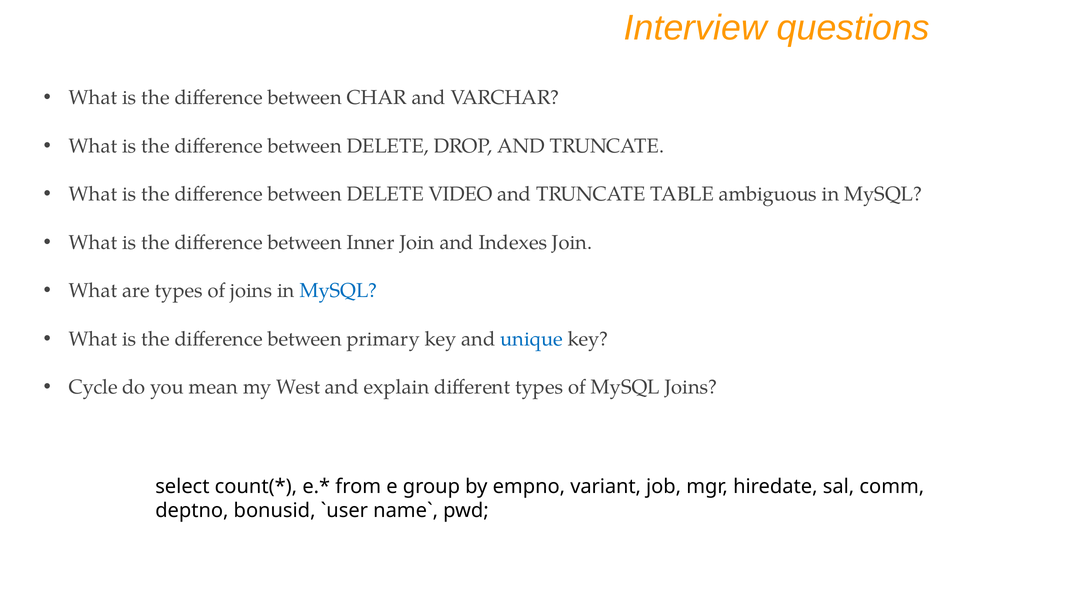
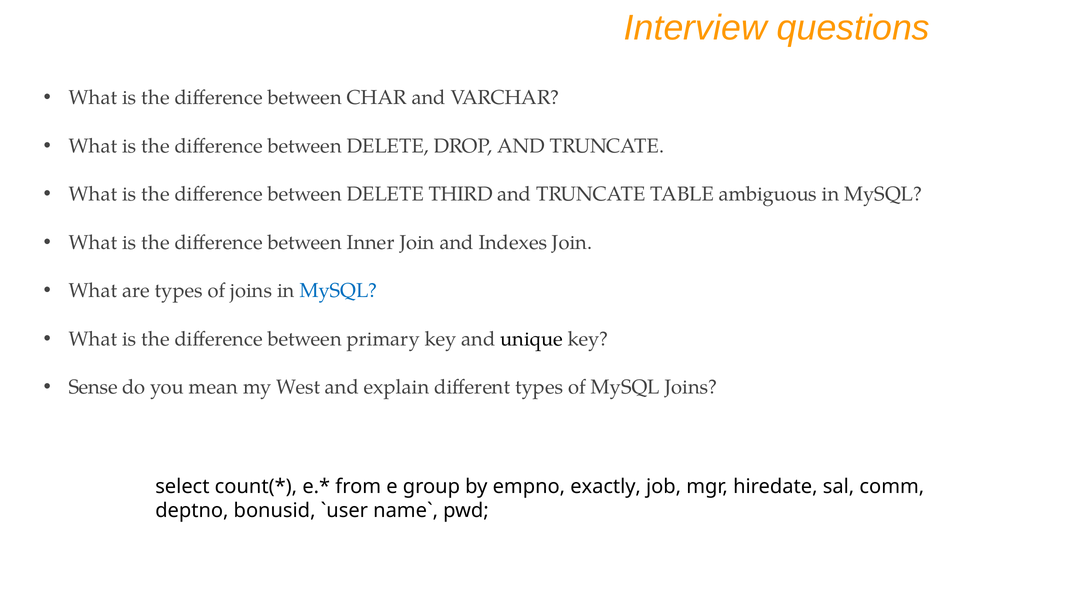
VIDEO: VIDEO -> THIRD
unique colour: blue -> black
Cycle: Cycle -> Sense
variant: variant -> exactly
